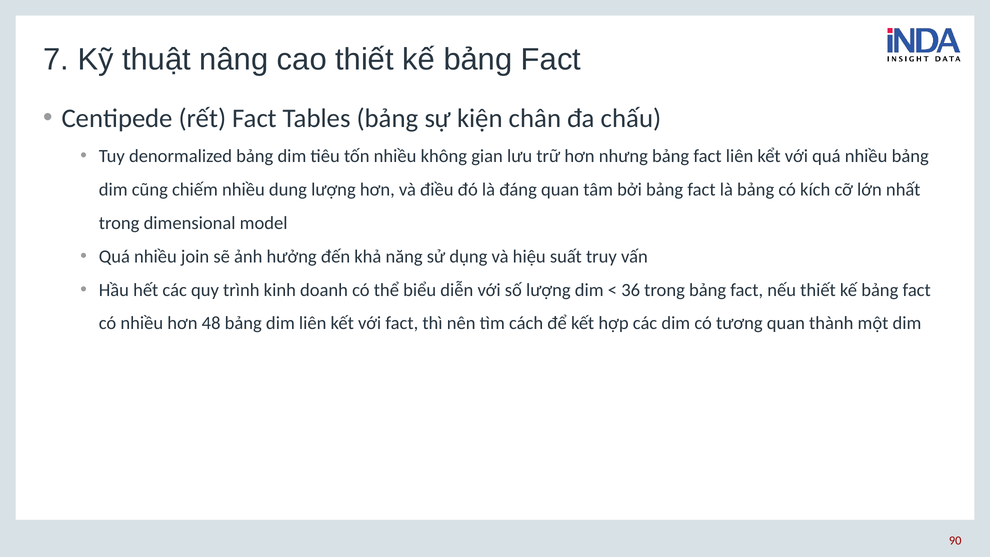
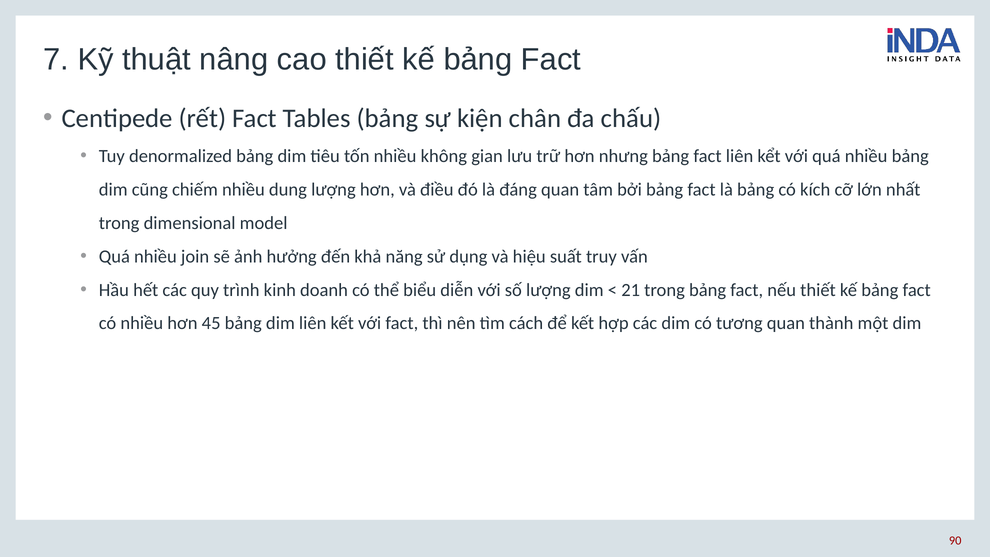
36: 36 -> 21
48: 48 -> 45
